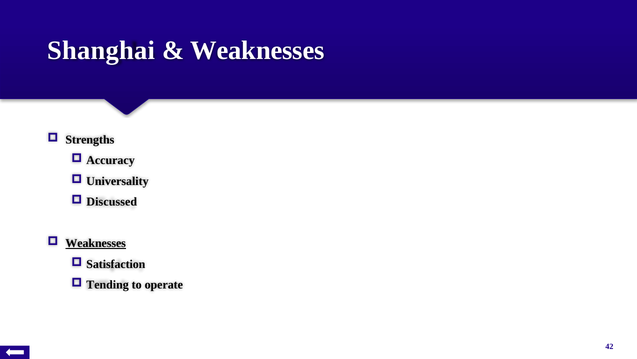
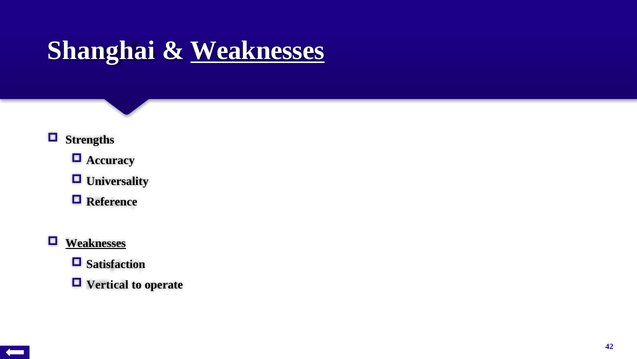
Weaknesses at (257, 51) underline: none -> present
Discussed: Discussed -> Reference
Tending: Tending -> Vertical
